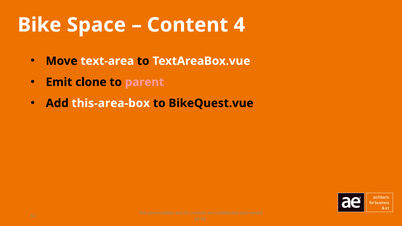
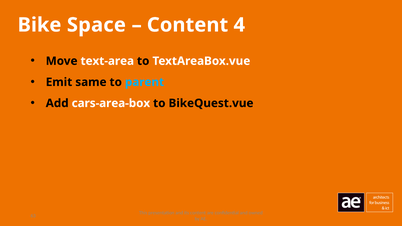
clone: clone -> same
parent colour: pink -> light blue
this-area-box: this-area-box -> cars-area-box
